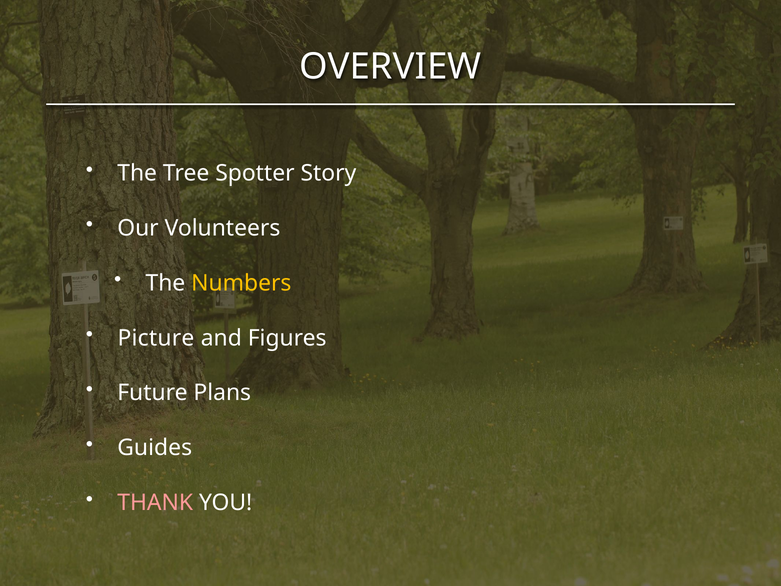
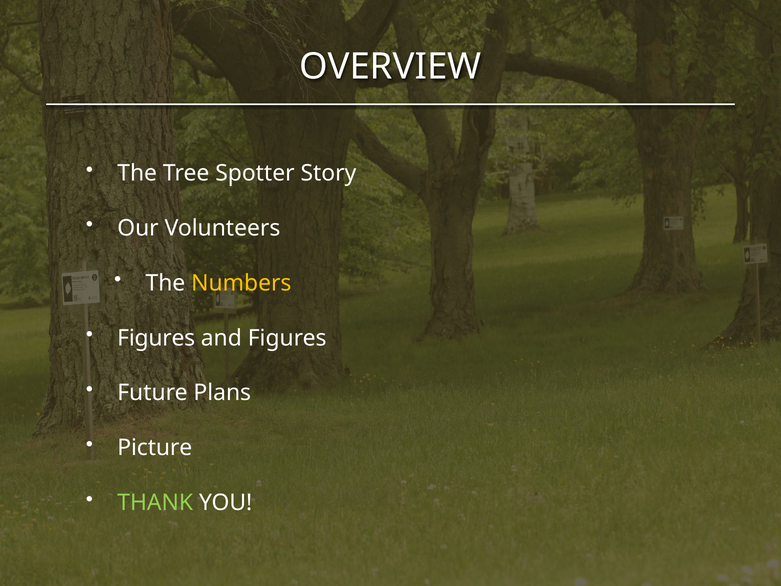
Picture at (156, 338): Picture -> Figures
Guides: Guides -> Picture
THANK colour: pink -> light green
